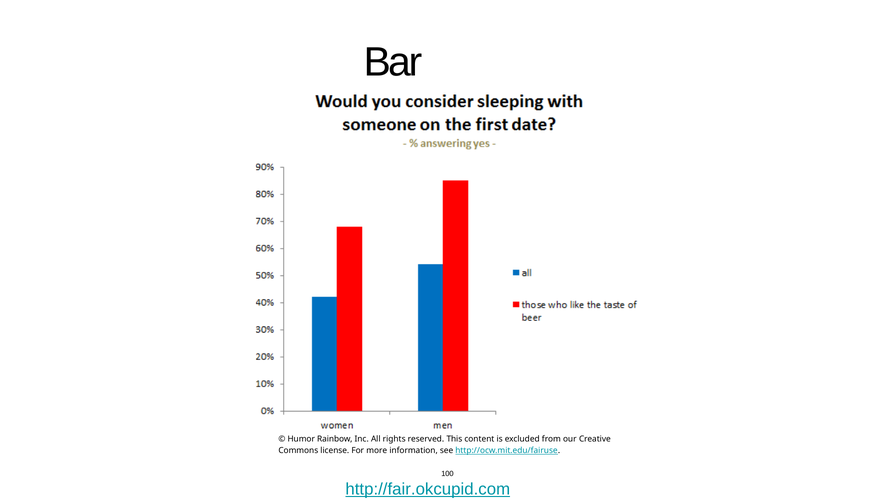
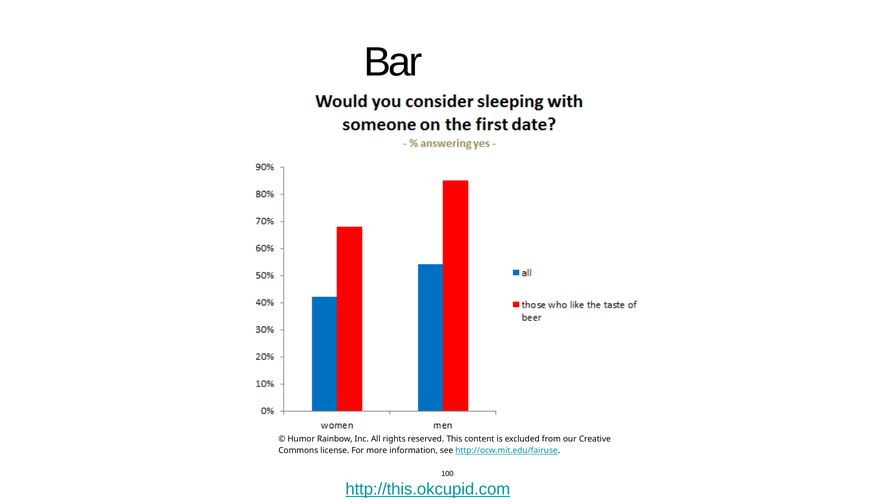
http://fair.okcupid.com: http://fair.okcupid.com -> http://this.okcupid.com
